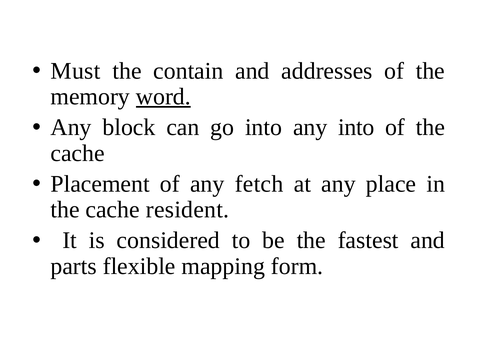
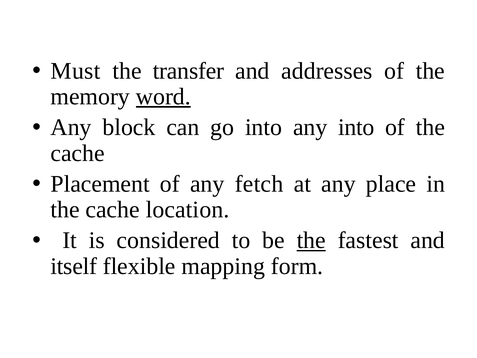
contain: contain -> transfer
resident: resident -> location
the at (311, 240) underline: none -> present
parts: parts -> itself
